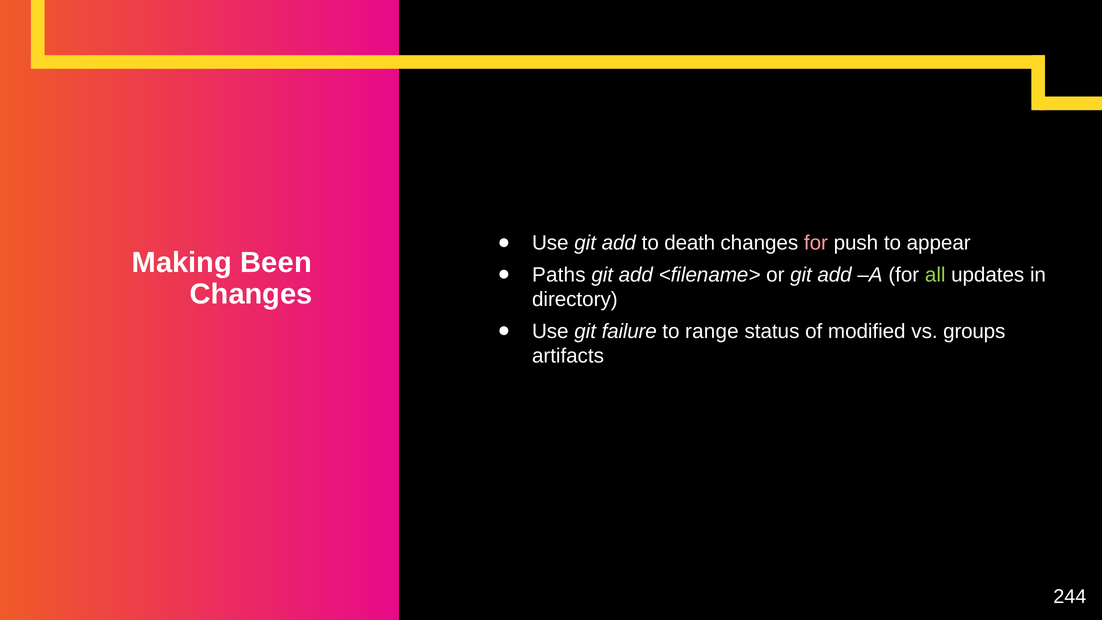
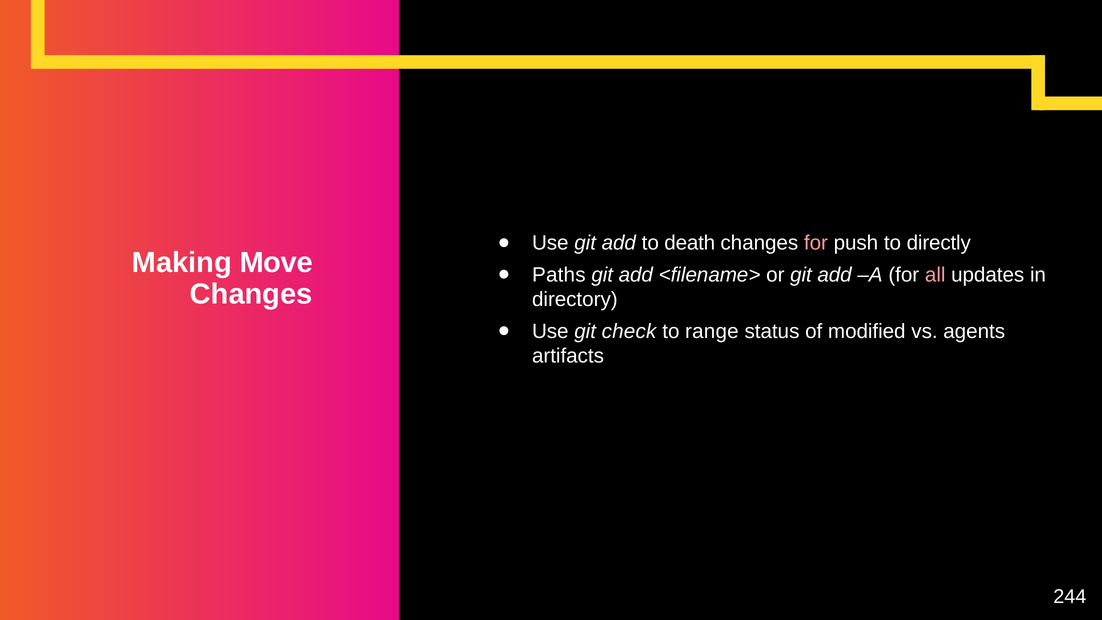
appear: appear -> directly
Been: Been -> Move
all colour: light green -> pink
failure: failure -> check
groups: groups -> agents
